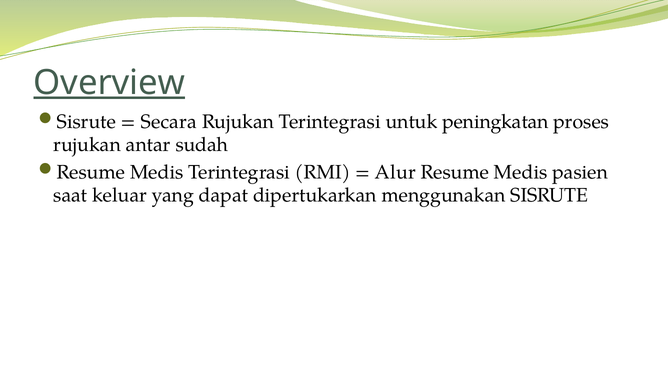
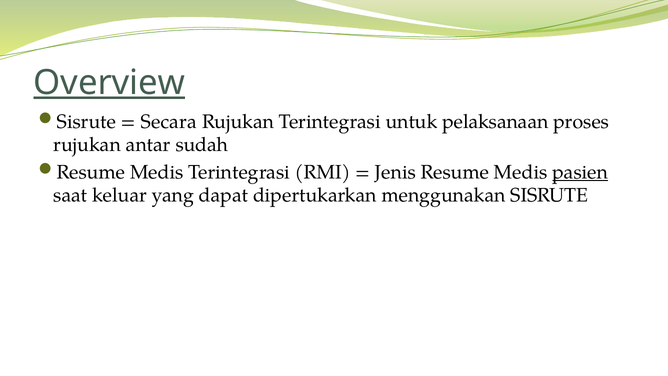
peningkatan: peningkatan -> pelaksanaan
Alur: Alur -> Jenis
pasien underline: none -> present
